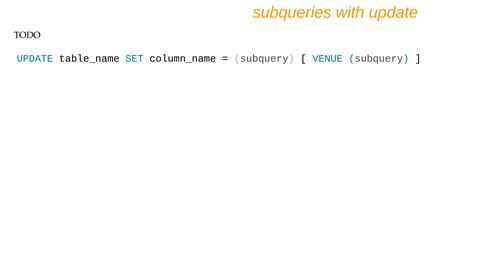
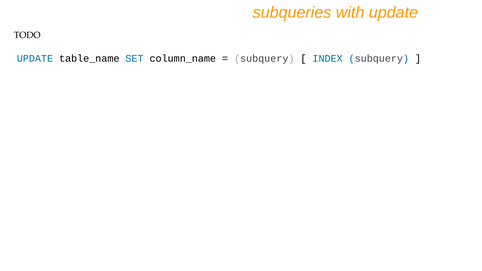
VENUE: VENUE -> INDEX
